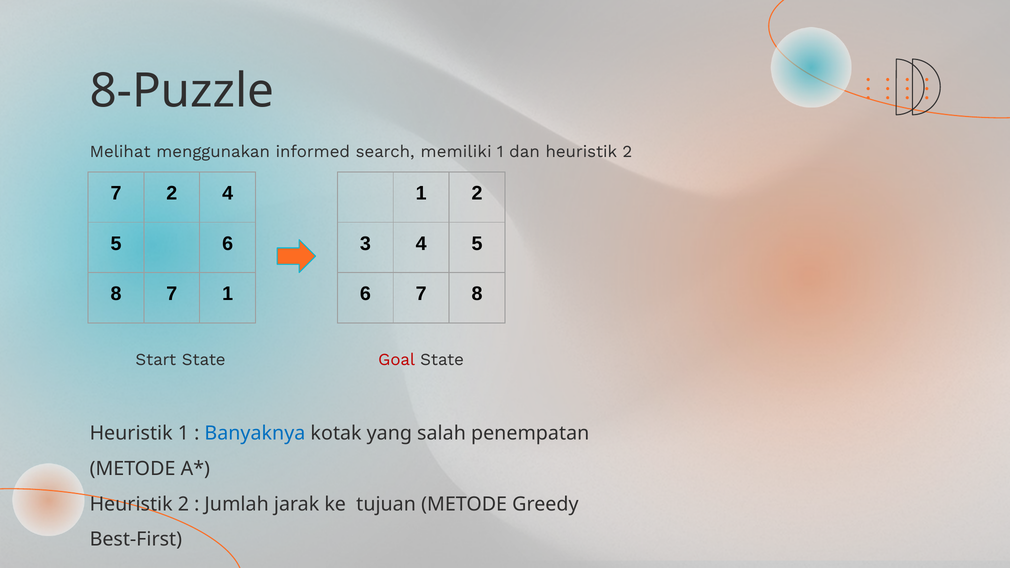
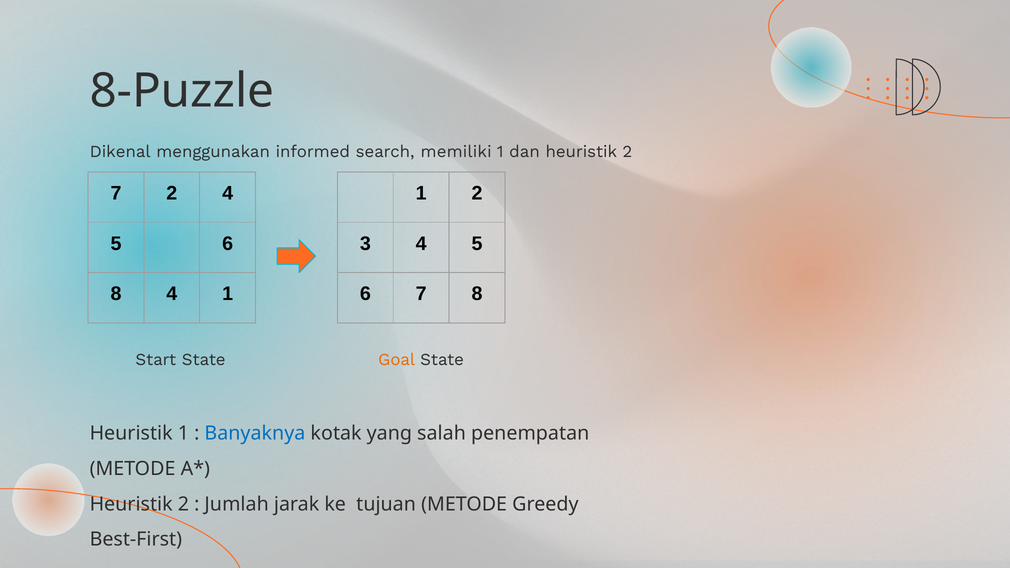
Melihat: Melihat -> Dikenal
8 7: 7 -> 4
Goal colour: red -> orange
